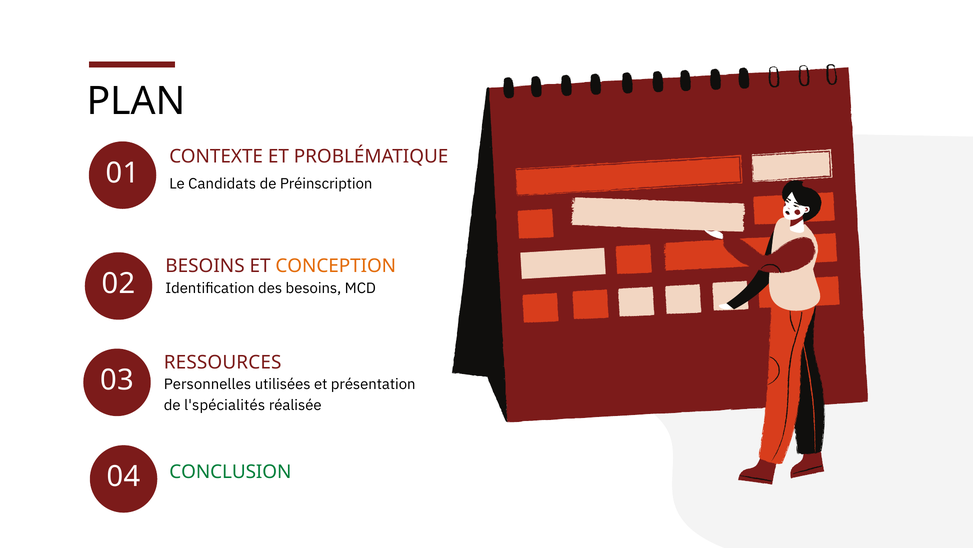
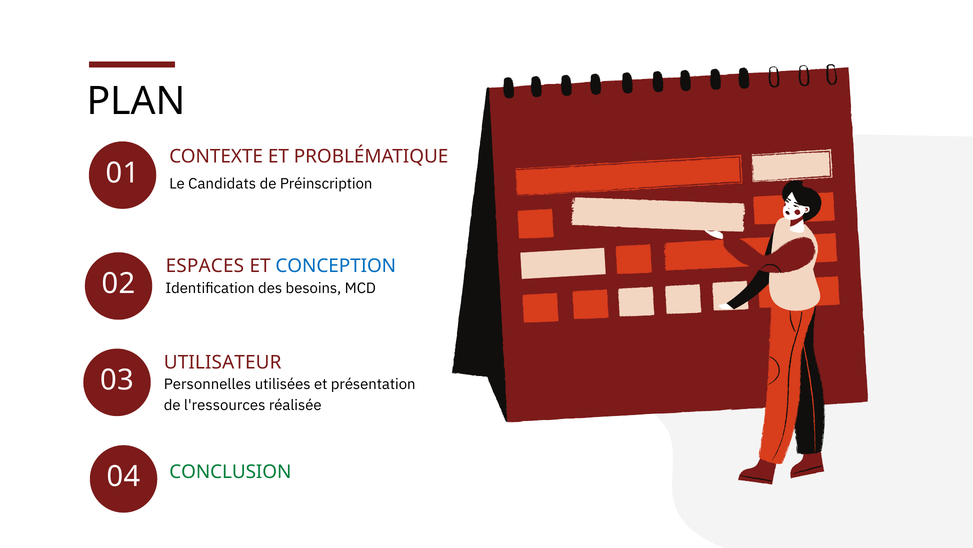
BESOINS at (205, 266): BESOINS -> ESPACES
CONCEPTION colour: orange -> blue
RESSOURCES: RESSOURCES -> UTILISATEUR
l'spécialités: l'spécialités -> l'ressources
